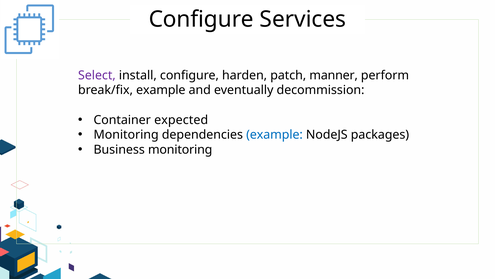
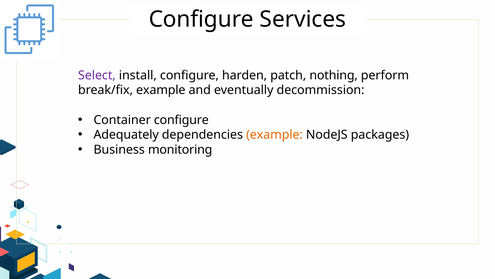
manner: manner -> nothing
Container expected: expected -> configure
Monitoring at (126, 135): Monitoring -> Adequately
example at (274, 135) colour: blue -> orange
